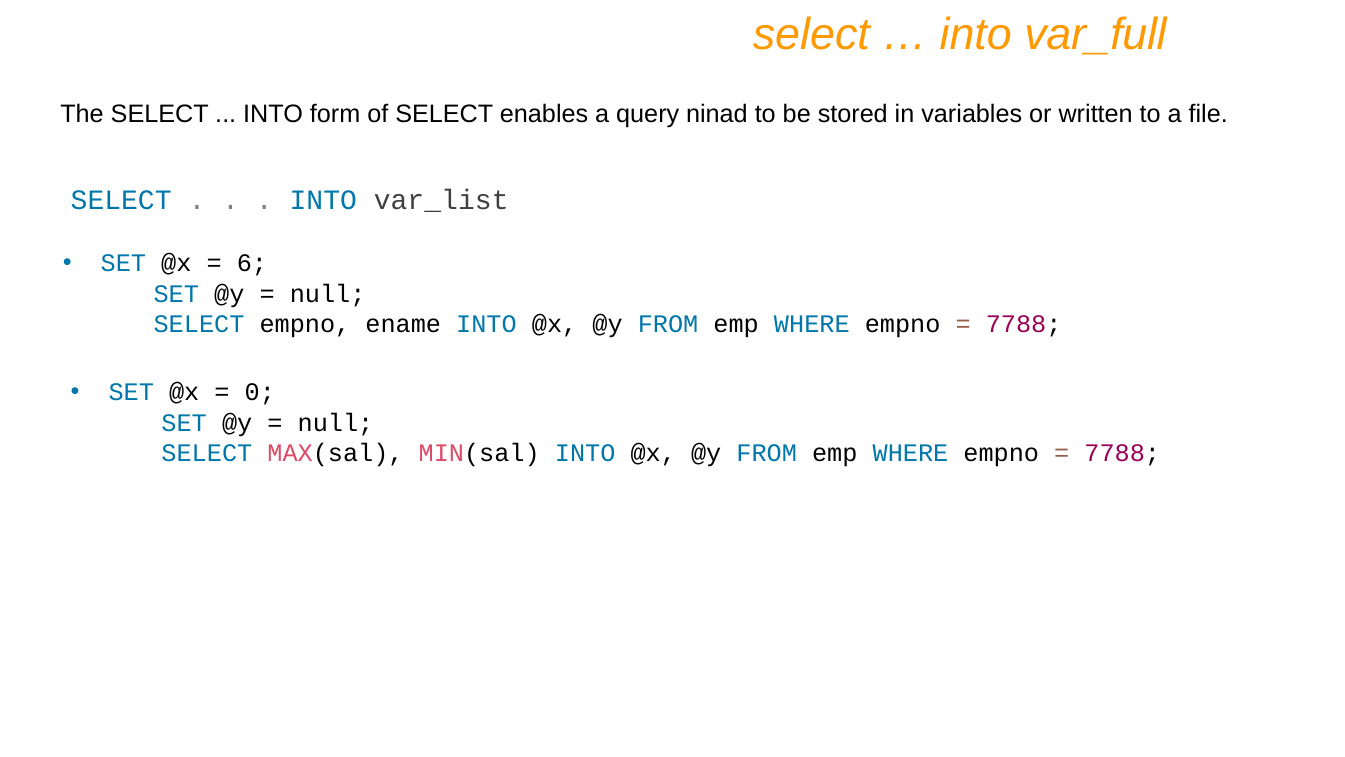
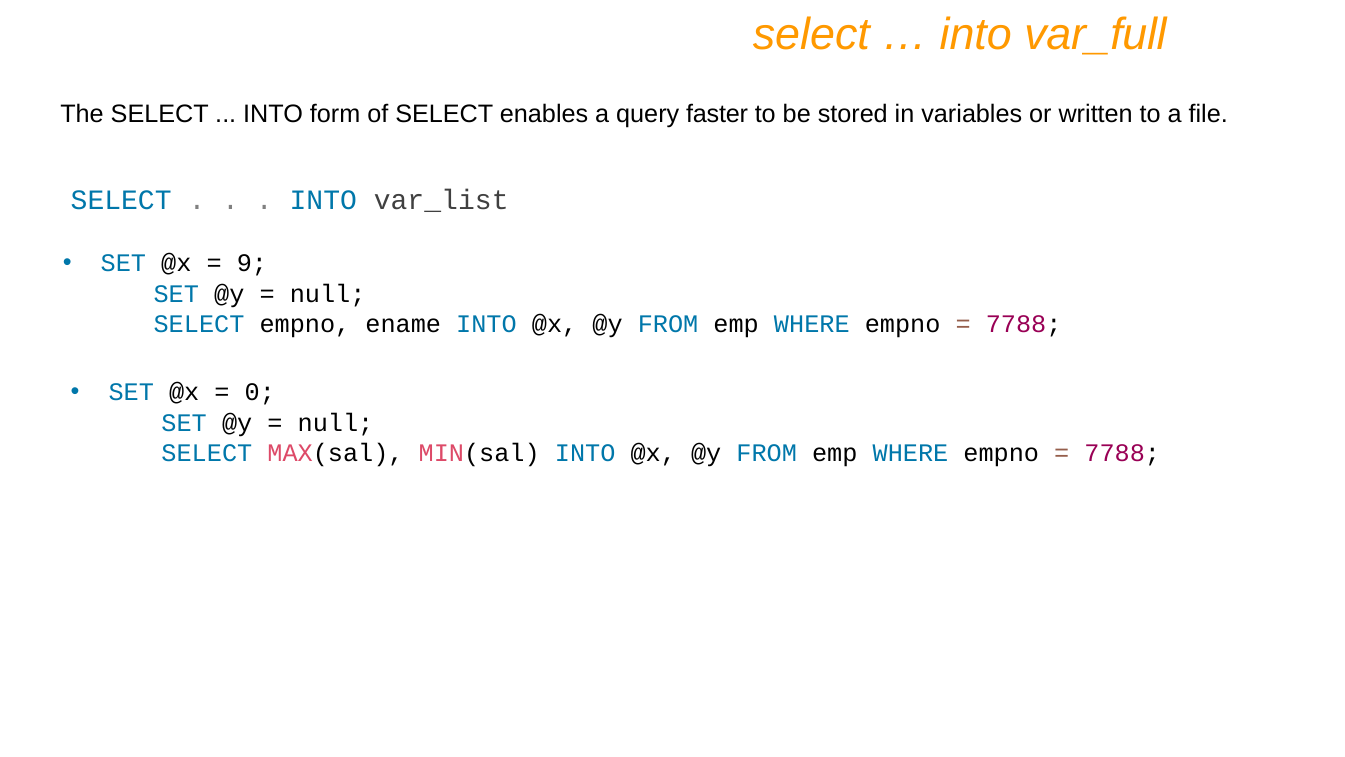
ninad: ninad -> faster
6: 6 -> 9
